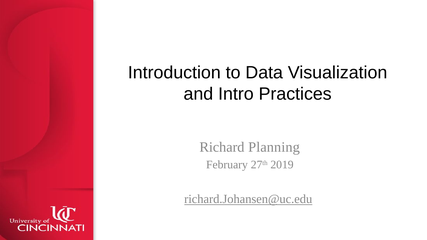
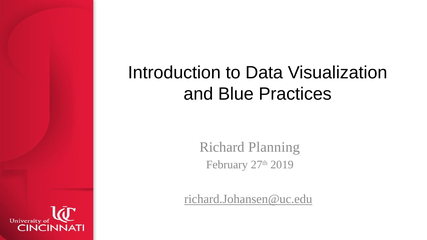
Intro: Intro -> Blue
